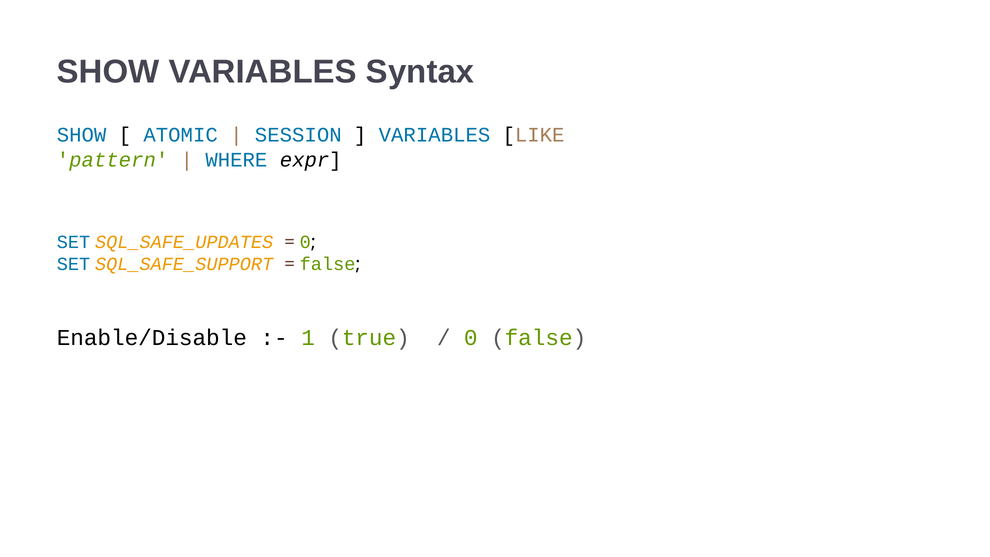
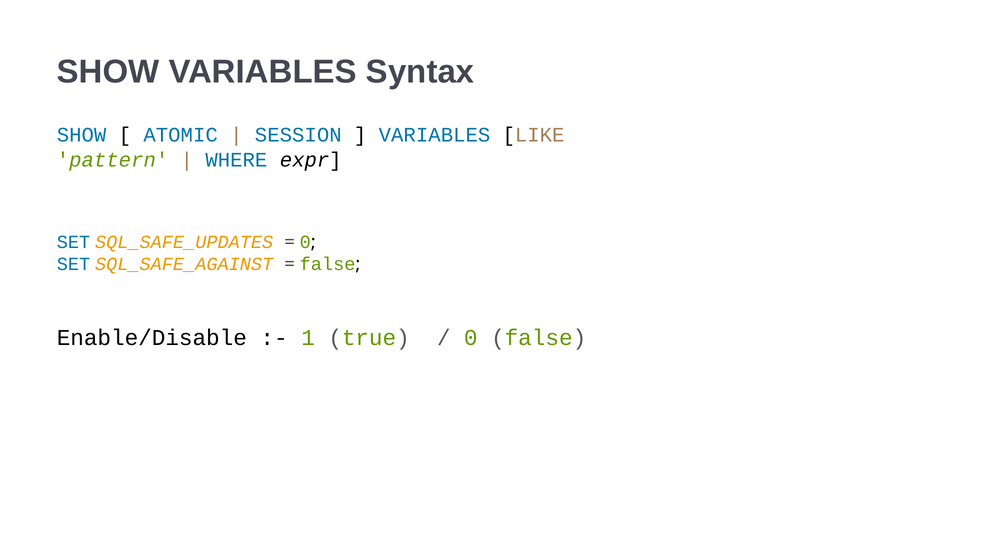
SQL_SAFE_SUPPORT: SQL_SAFE_SUPPORT -> SQL_SAFE_AGAINST
